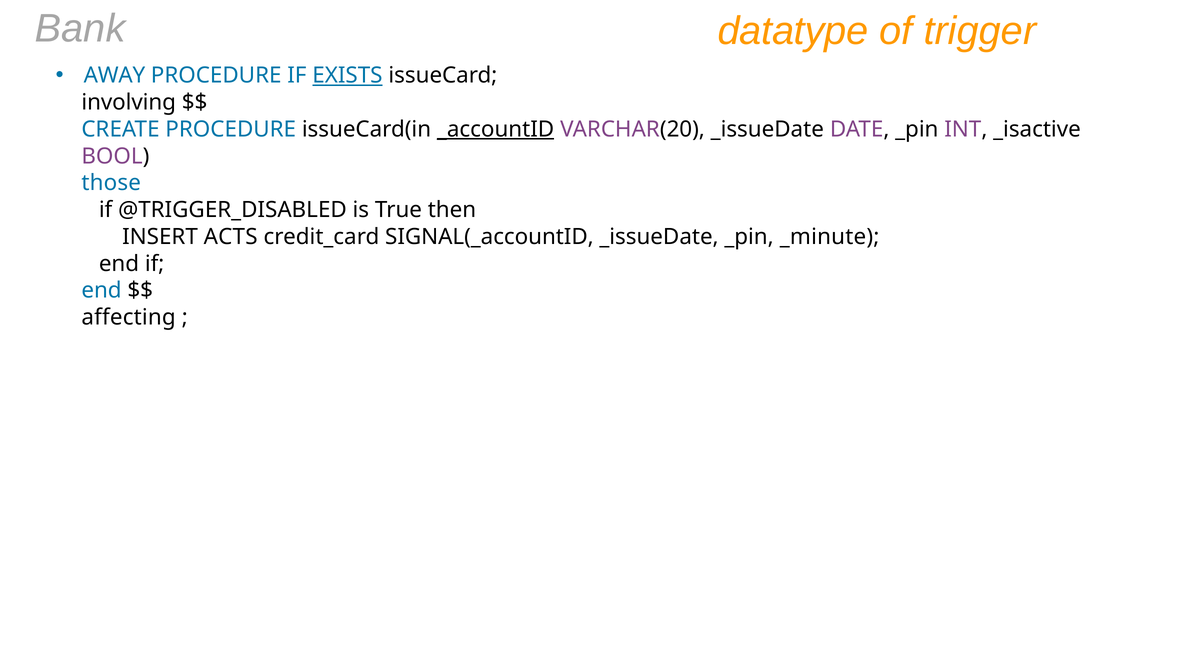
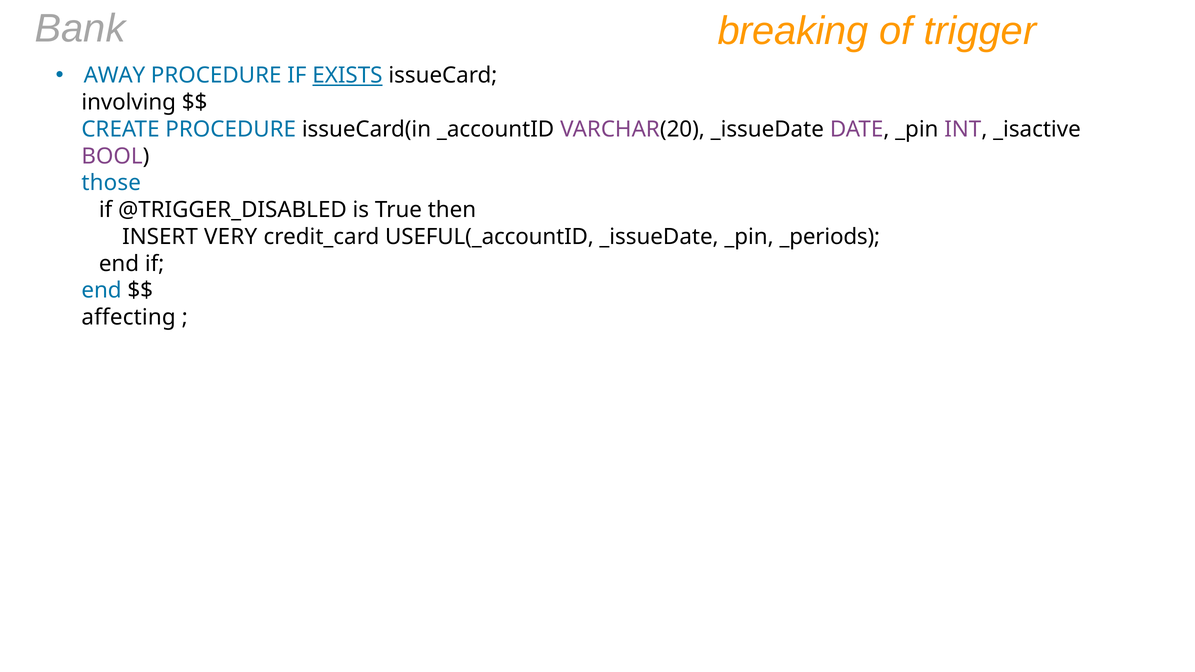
datatype: datatype -> breaking
_accountID underline: present -> none
ACTS: ACTS -> VERY
SIGNAL(_accountID: SIGNAL(_accountID -> USEFUL(_accountID
_minute: _minute -> _periods
